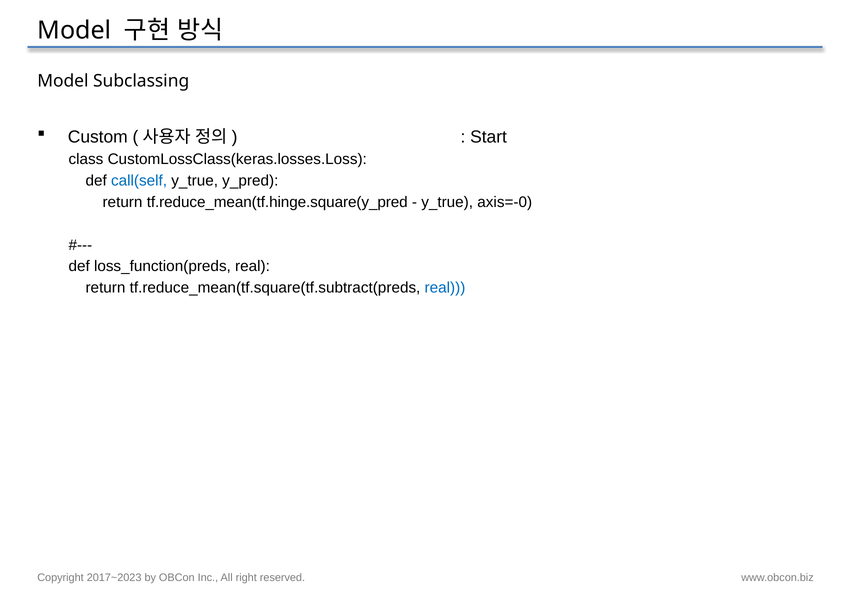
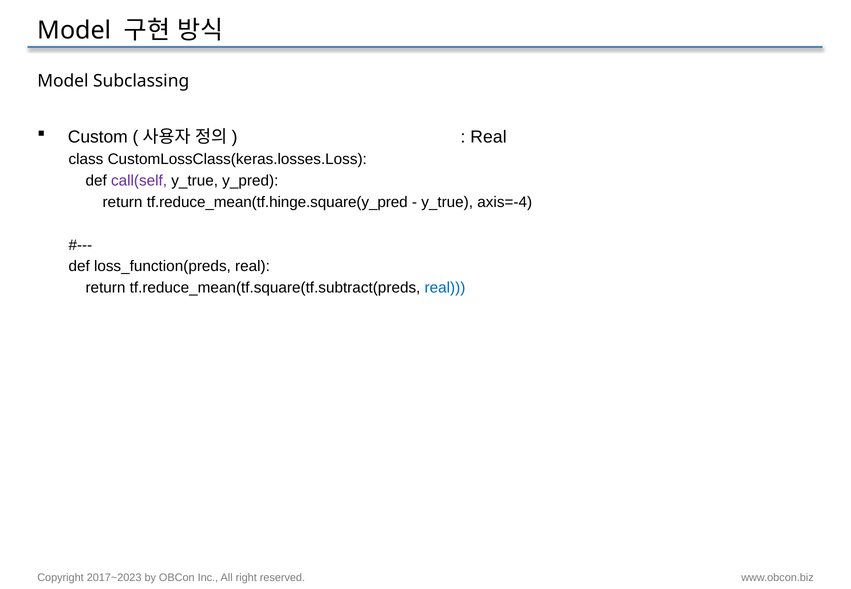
Start at (489, 137): Start -> Real
call(self colour: blue -> purple
axis=-0: axis=-0 -> axis=-4
